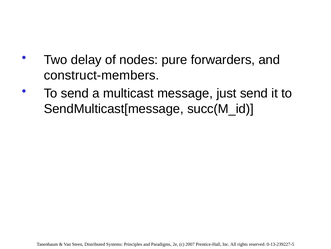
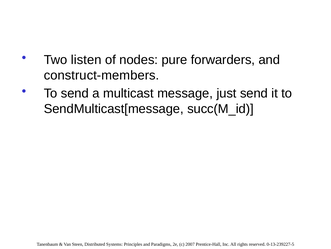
delay: delay -> listen
